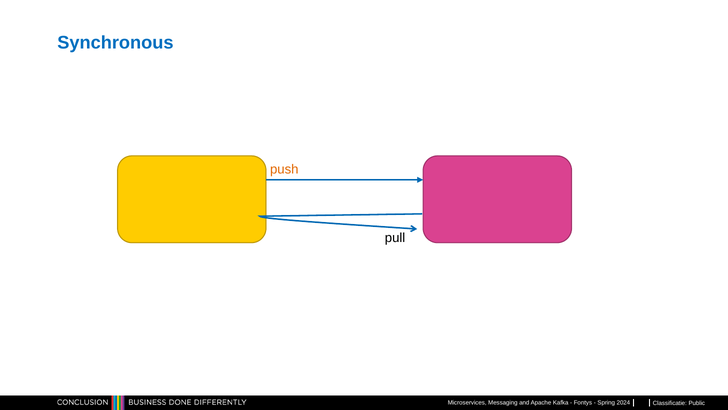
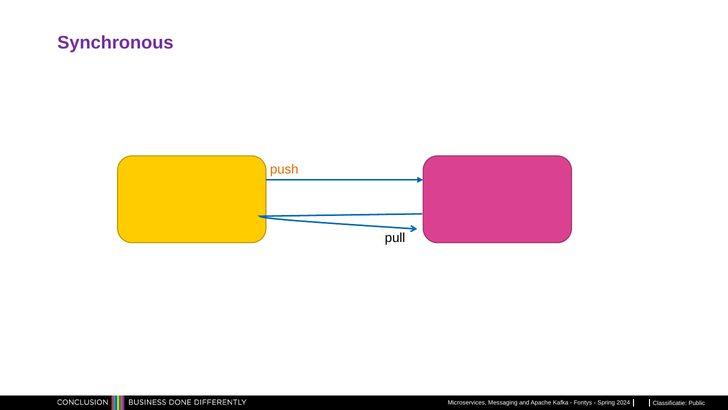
Synchronous colour: blue -> purple
